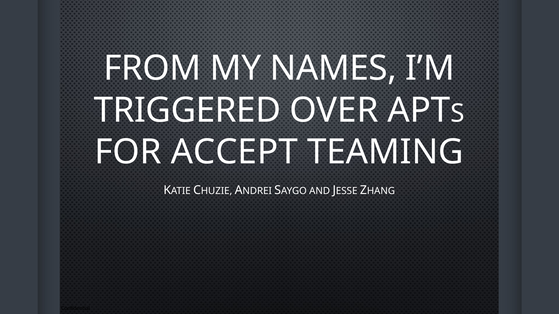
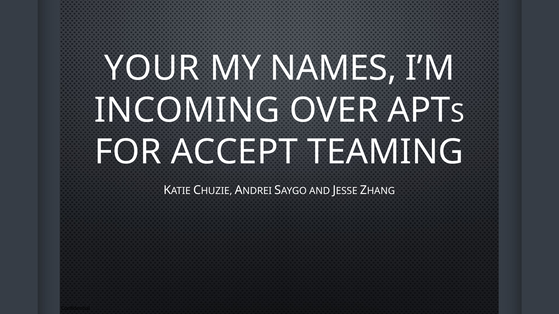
FROM: FROM -> YOUR
TRIGGERED: TRIGGERED -> INCOMING
